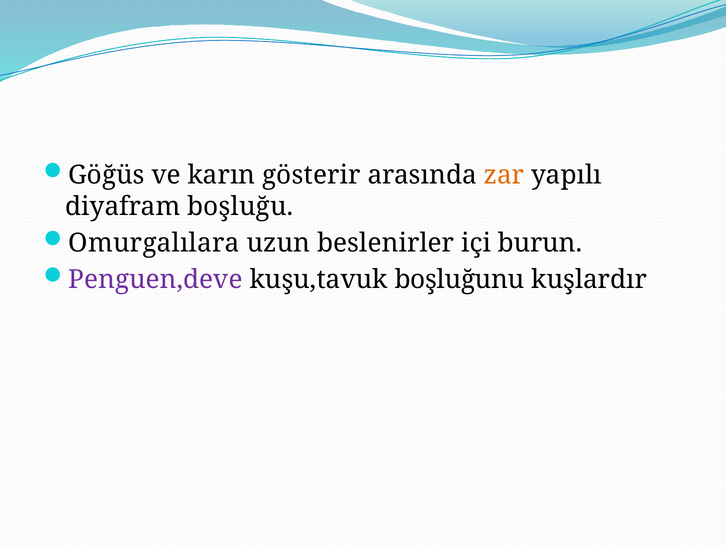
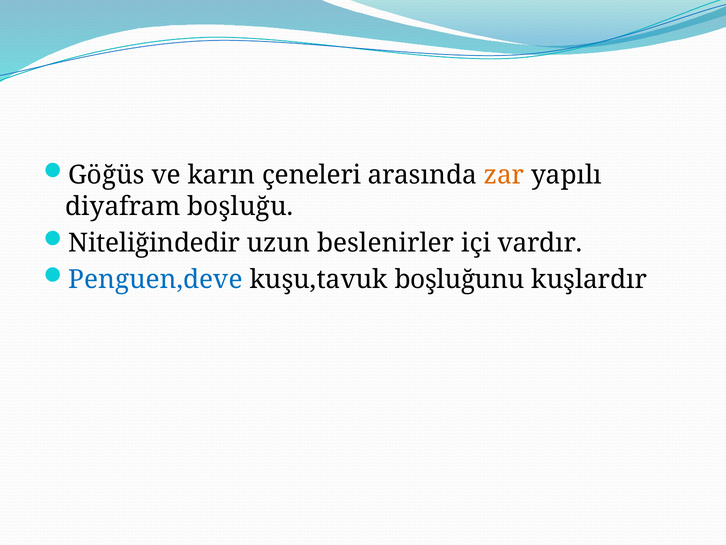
gösterir: gösterir -> çeneleri
Omurgalılara: Omurgalılara -> Niteliğindedir
burun: burun -> vardır
Penguen,deve colour: purple -> blue
